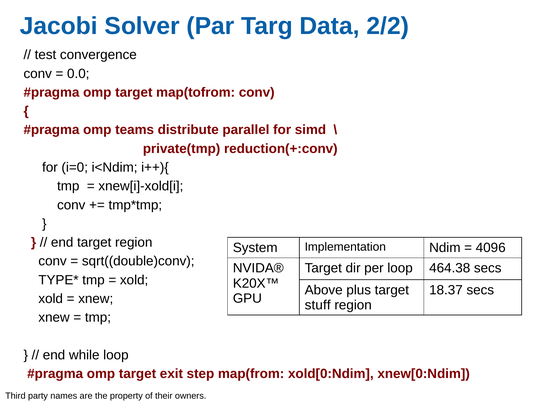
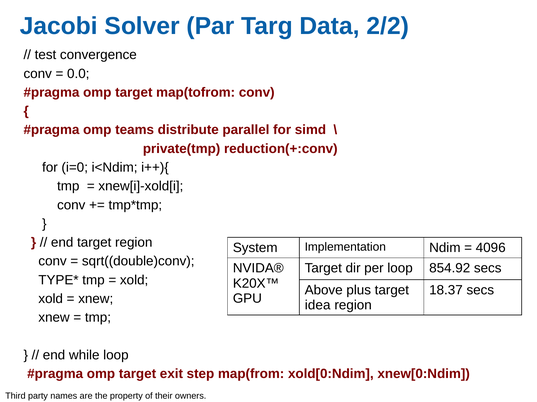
464.38: 464.38 -> 854.92
stuff: stuff -> idea
